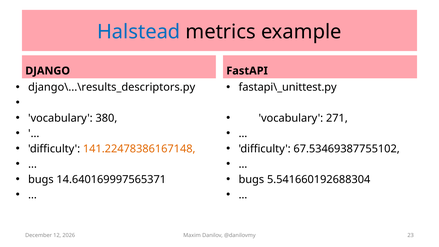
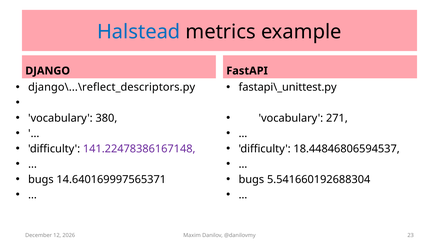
django\...\results_descriptors.py: django\...\results_descriptors.py -> django\...\reflect_descriptors.py
141.22478386167148 colour: orange -> purple
67.53469387755102: 67.53469387755102 -> 18.44846806594537
